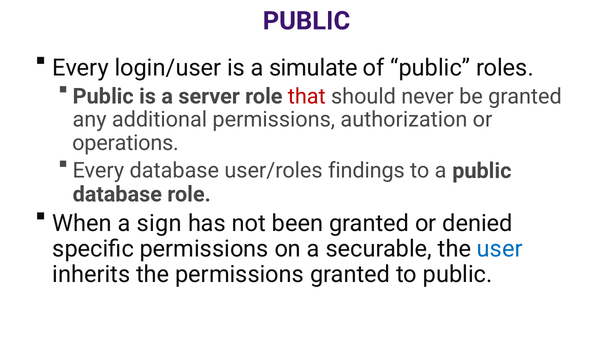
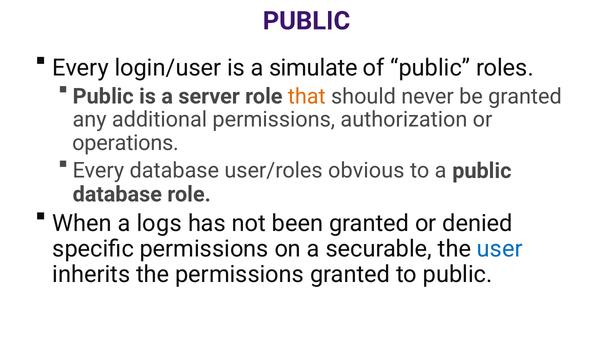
that colour: red -> orange
findings: findings -> obvious
sign: sign -> logs
